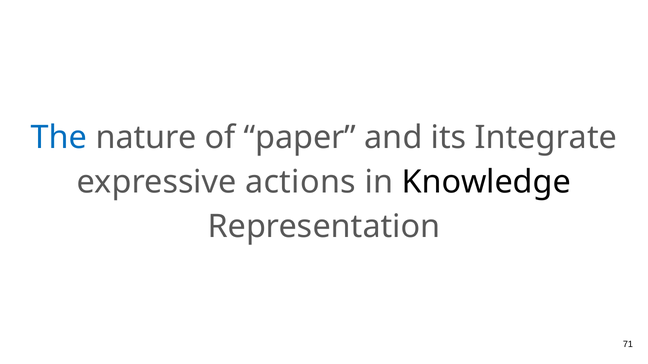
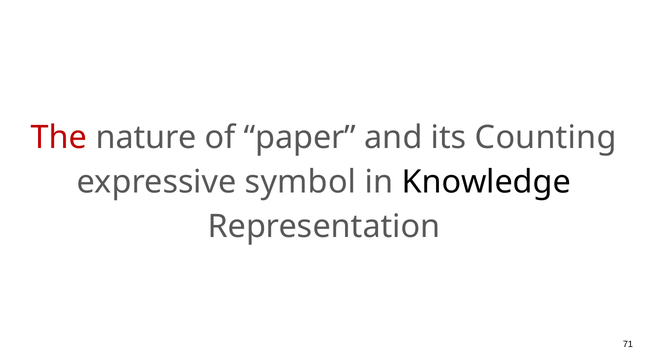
The colour: blue -> red
Integrate: Integrate -> Counting
actions: actions -> symbol
